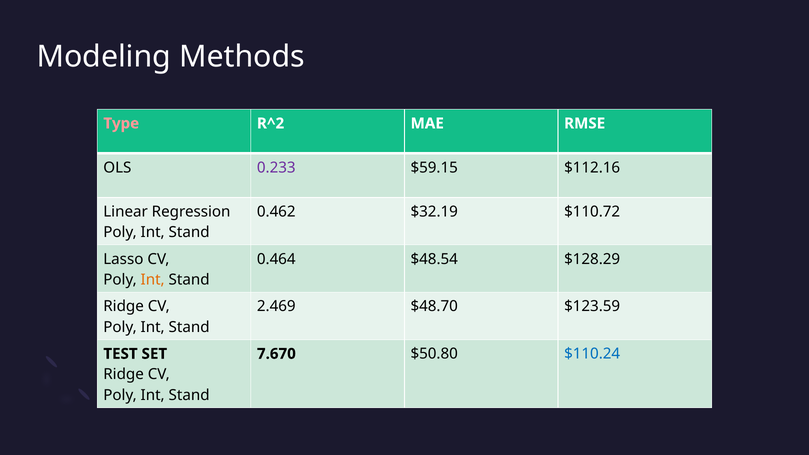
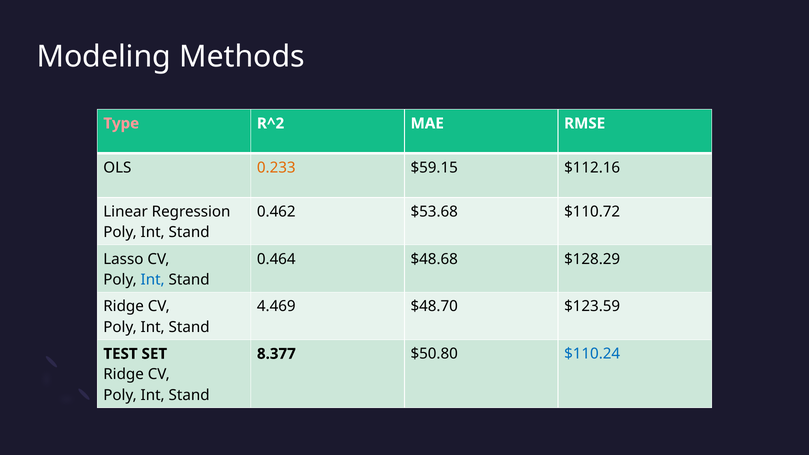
0.233 colour: purple -> orange
$32.19: $32.19 -> $53.68
$48.54: $48.54 -> $48.68
Int at (153, 280) colour: orange -> blue
2.469: 2.469 -> 4.469
7.670: 7.670 -> 8.377
